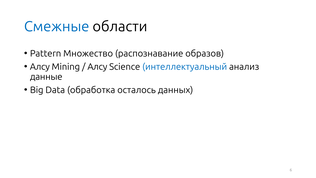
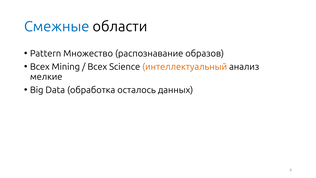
Алсу at (40, 67): Алсу -> Всех
Алсу at (97, 67): Алсу -> Всех
интеллектуальный colour: blue -> orange
данные: данные -> мелкие
